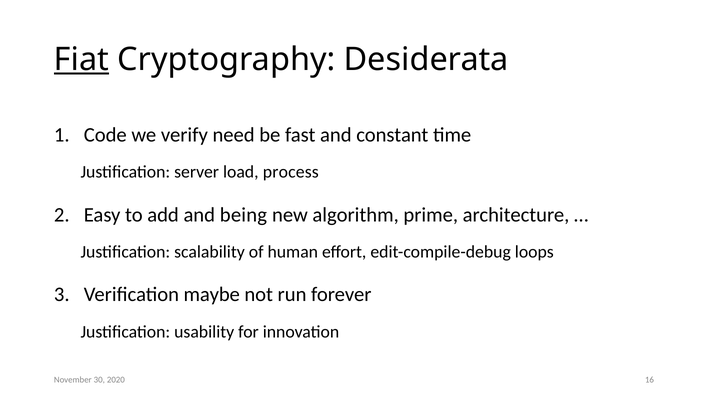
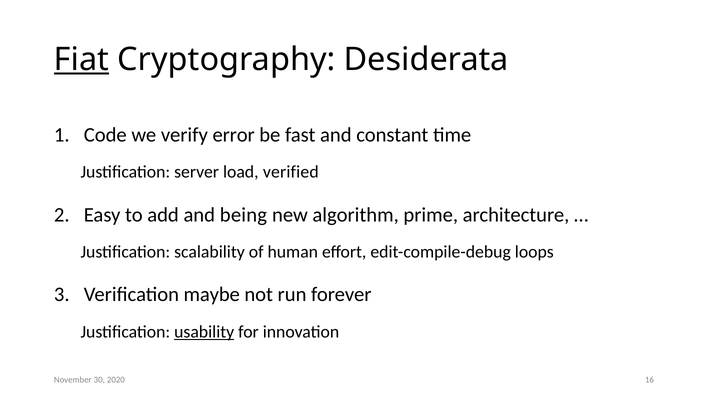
need: need -> error
process: process -> verified
usability underline: none -> present
